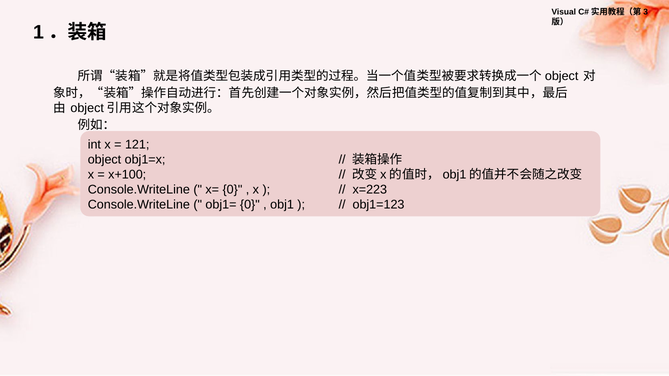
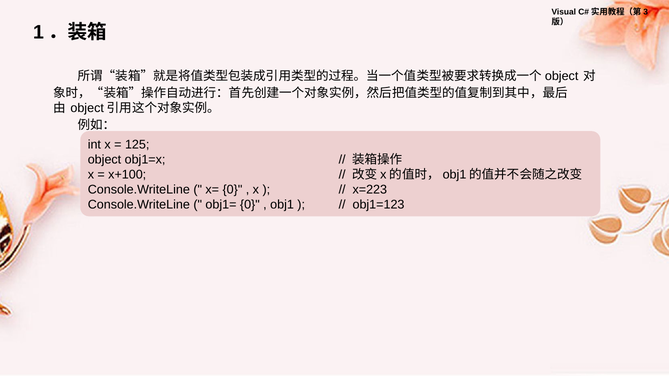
121: 121 -> 125
